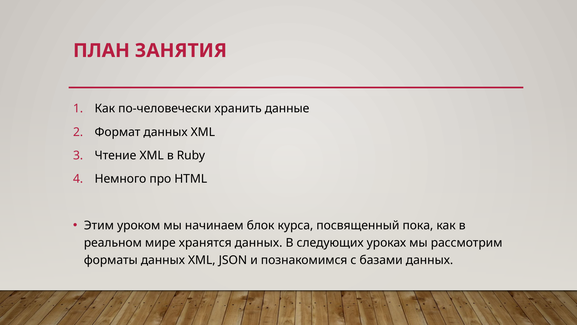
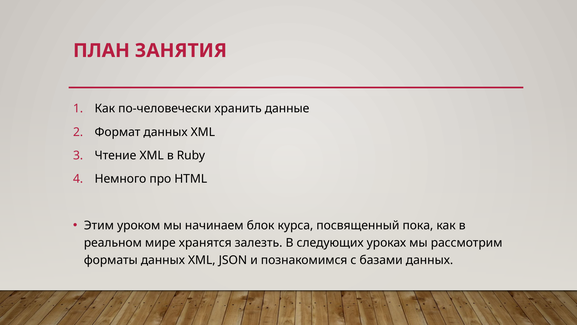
хранятся данных: данных -> залезть
